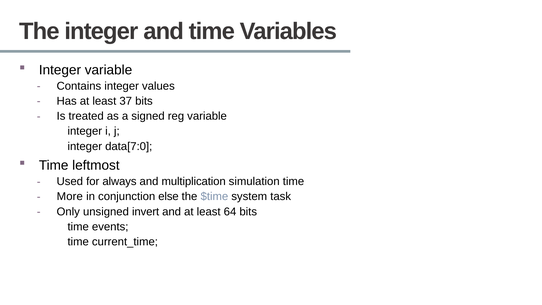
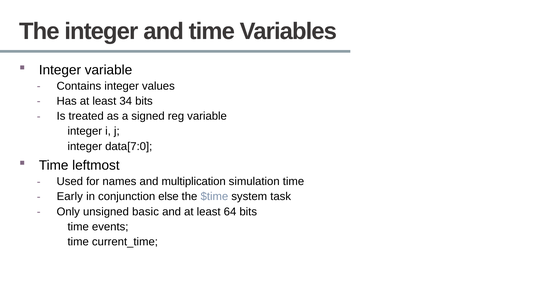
37: 37 -> 34
always: always -> names
More: More -> Early
invert: invert -> basic
